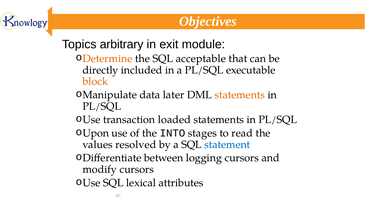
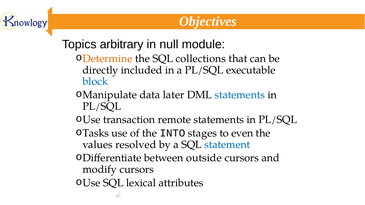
exit: exit -> null
acceptable: acceptable -> collections
block colour: orange -> blue
statements at (240, 95) colour: orange -> blue
loaded: loaded -> remote
Upon: Upon -> Tasks
read: read -> even
logging: logging -> outside
